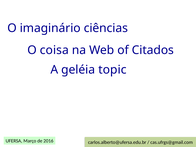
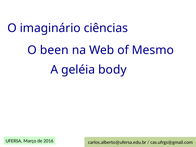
coisa: coisa -> been
Citados: Citados -> Mesmo
topic: topic -> body
